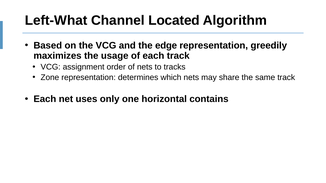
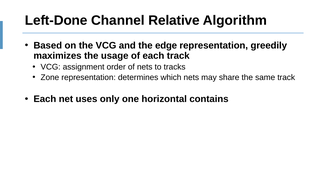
Left-What: Left-What -> Left-Done
Located: Located -> Relative
